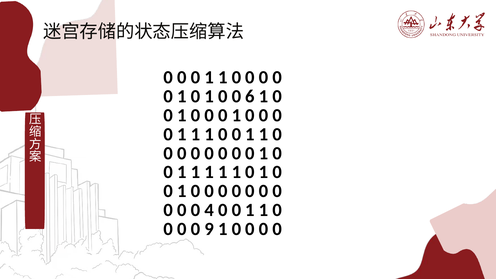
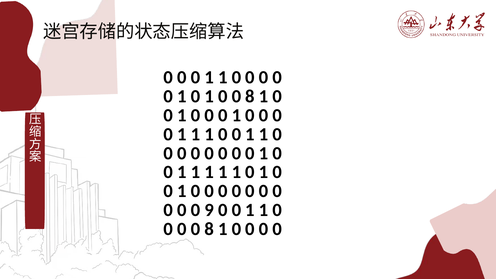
1 0 0 6: 6 -> 8
4: 4 -> 9
0 0 0 9: 9 -> 8
